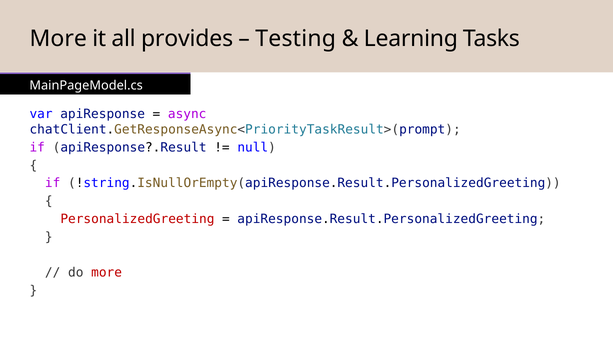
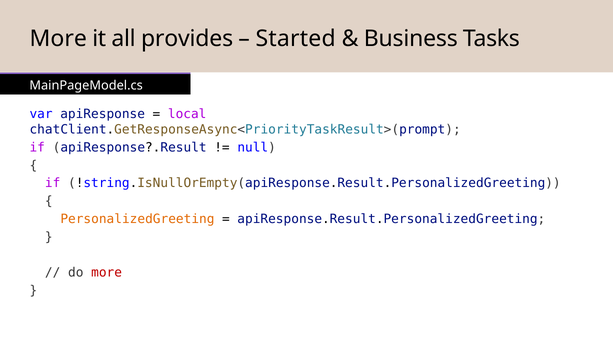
Testing: Testing -> Started
Learning: Learning -> Business
async: async -> local
PersonalizedGreeting colour: red -> orange
